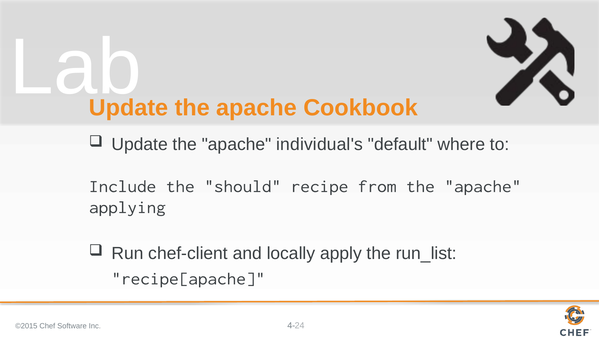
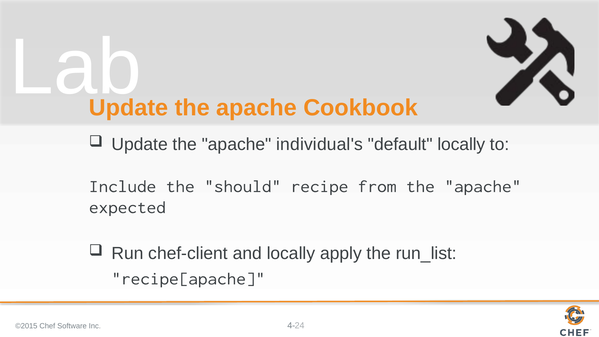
default where: where -> locally
applying: applying -> expected
